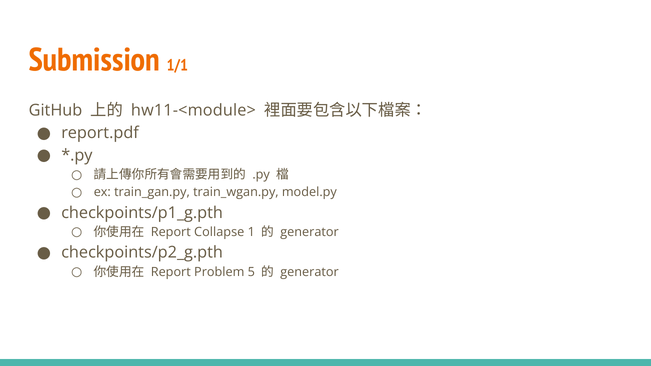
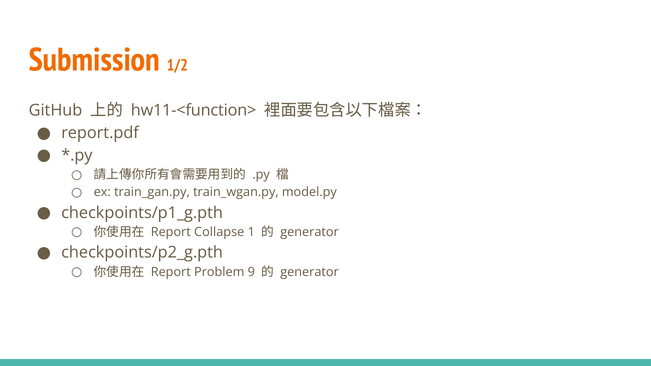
1/1: 1/1 -> 1/2
hw11-<module>: hw11-<module> -> hw11-<function>
5: 5 -> 9
